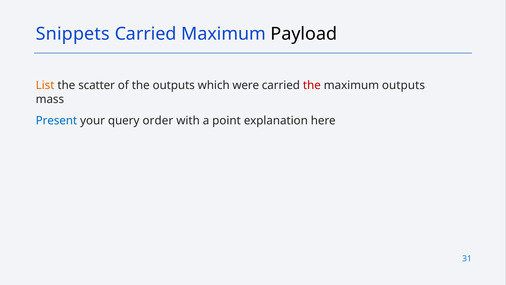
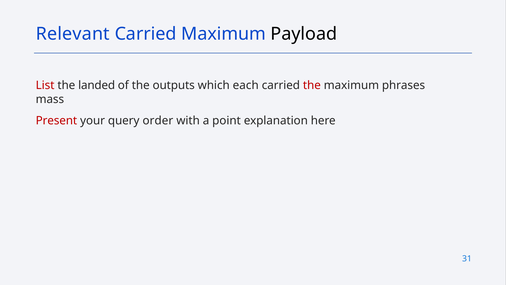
Snippets: Snippets -> Relevant
List colour: orange -> red
scatter: scatter -> landed
were: were -> each
maximum outputs: outputs -> phrases
Present colour: blue -> red
